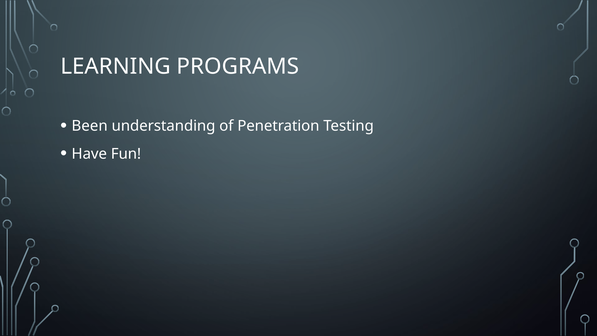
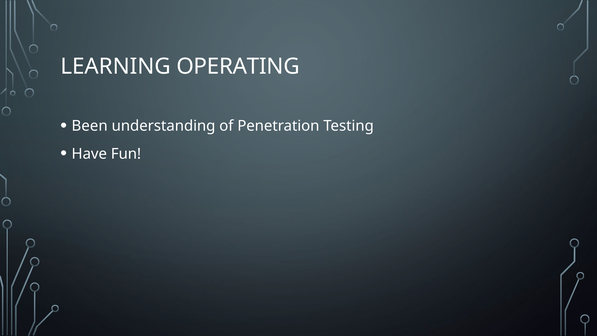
PROGRAMS: PROGRAMS -> OPERATING
